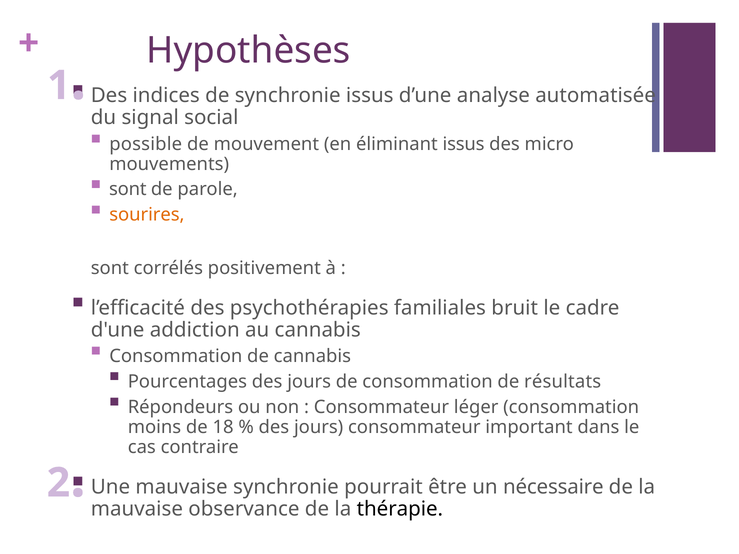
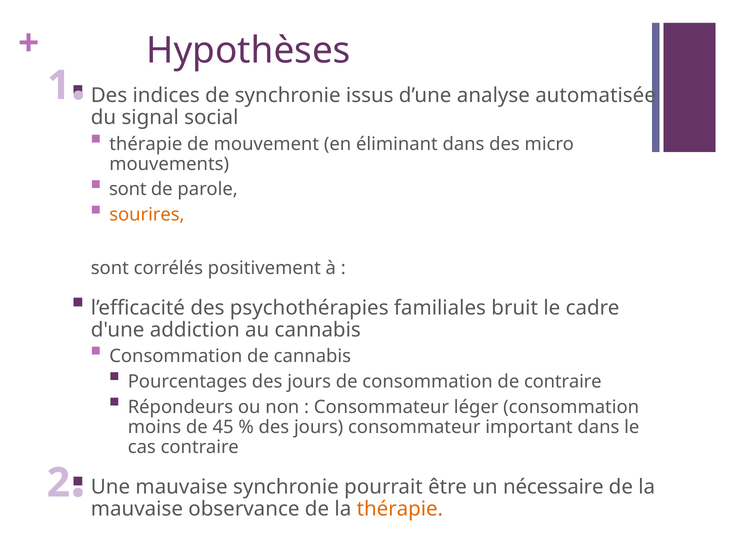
possible at (146, 144): possible -> thérapie
éliminant issus: issus -> dans
de résultats: résultats -> contraire
18: 18 -> 45
thérapie at (400, 509) colour: black -> orange
